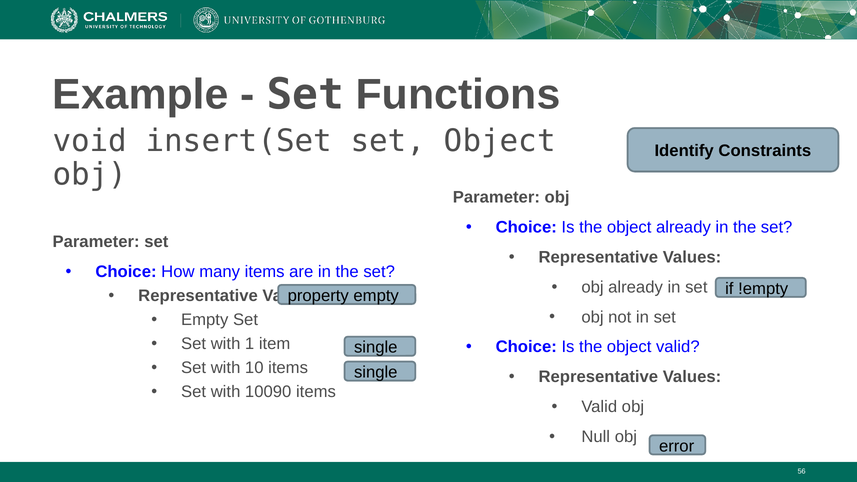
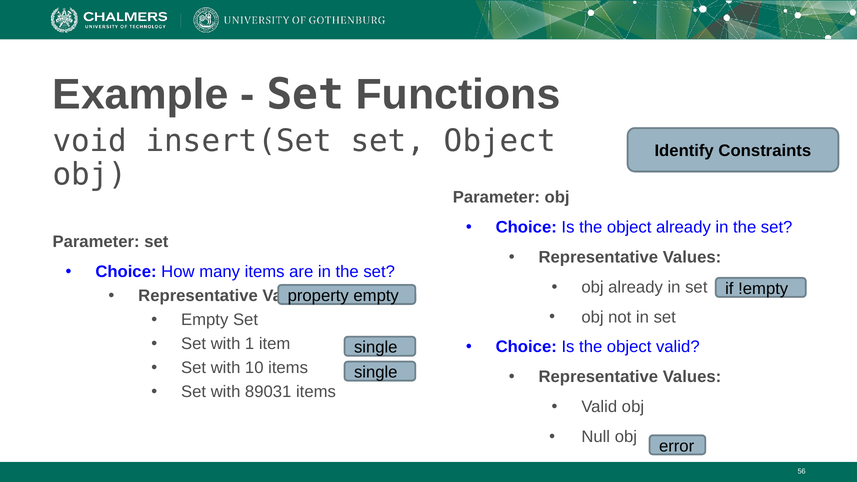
10090: 10090 -> 89031
